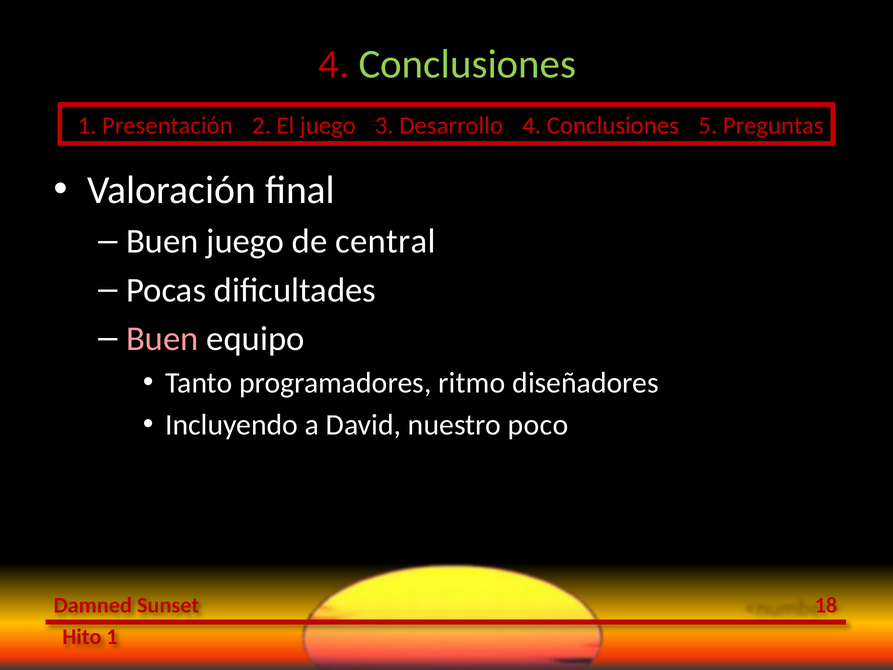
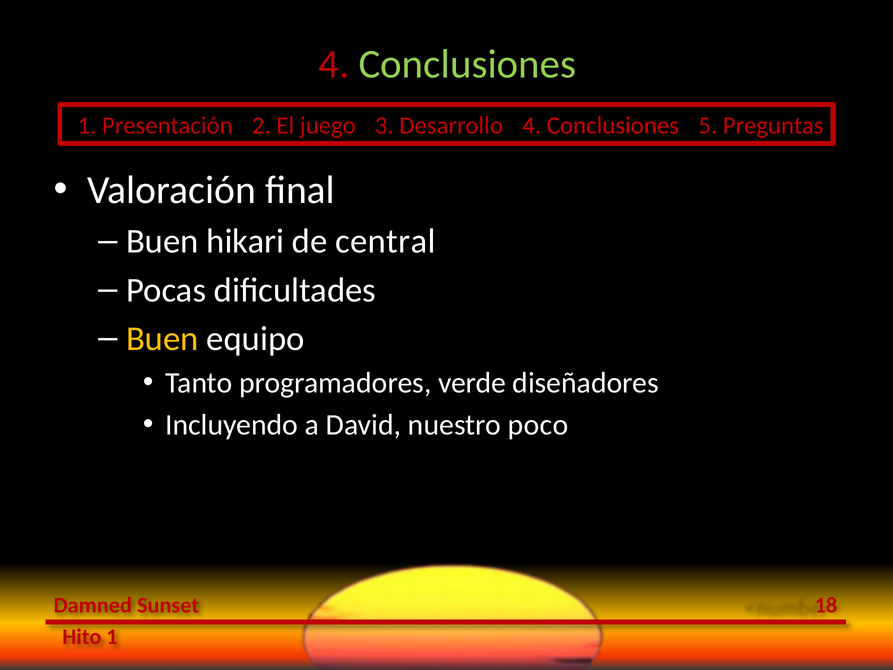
Buen juego: juego -> hikari
Buen at (162, 339) colour: pink -> yellow
ritmo: ritmo -> verde
